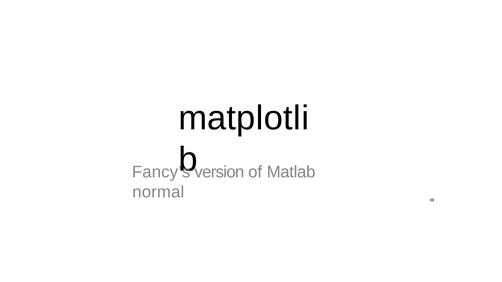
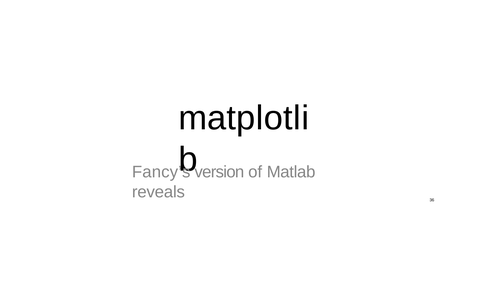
normal: normal -> reveals
